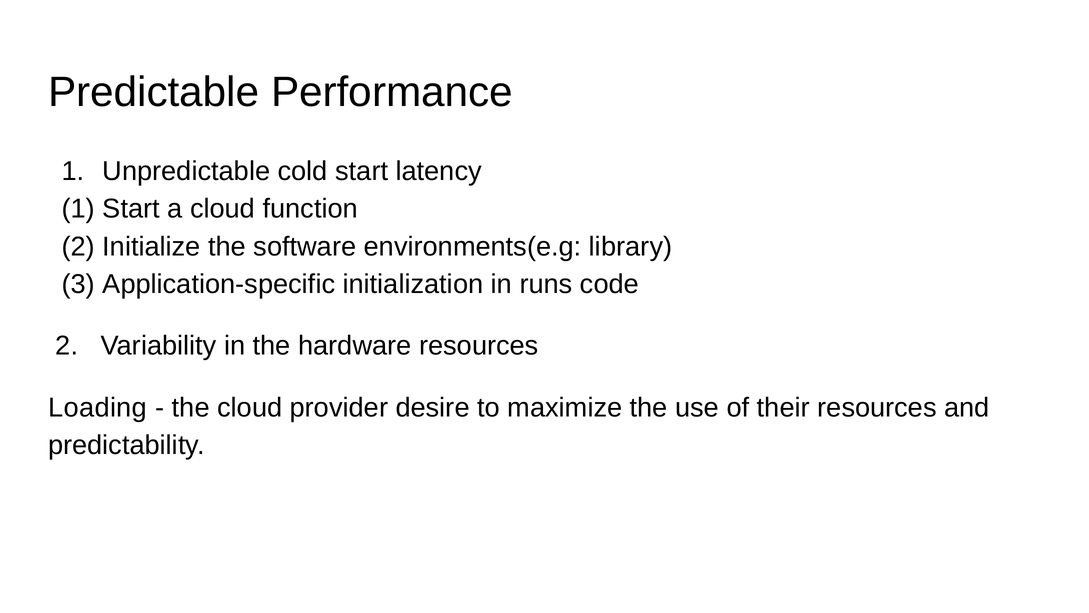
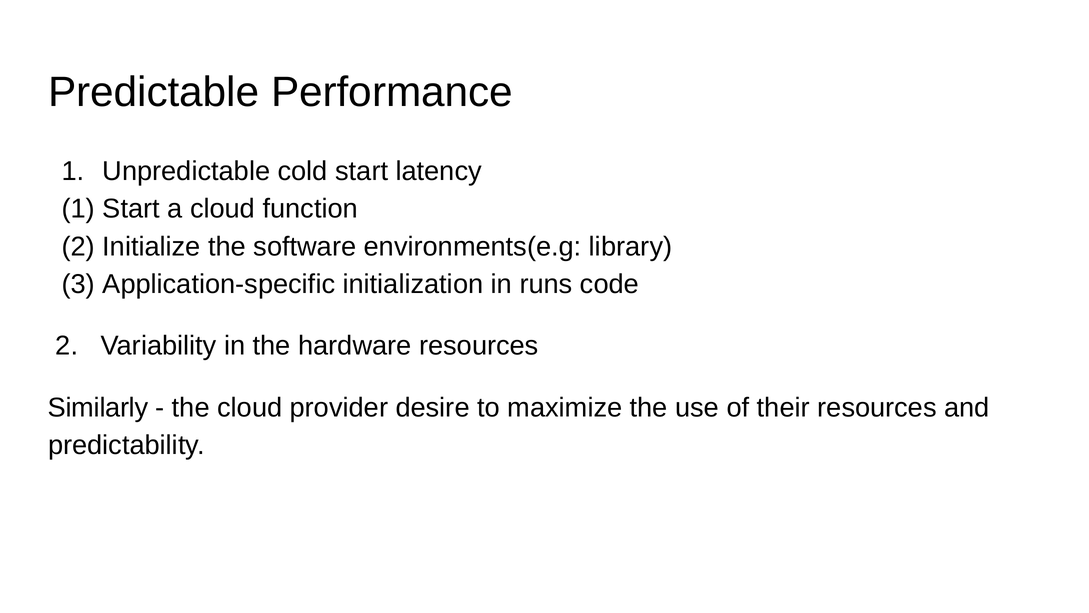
Loading: Loading -> Similarly
